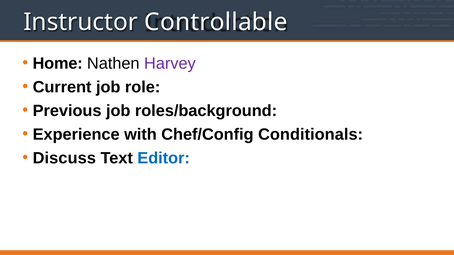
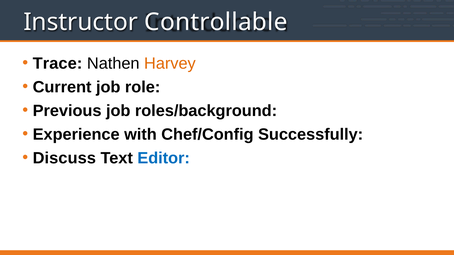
Home: Home -> Trace
Harvey colour: purple -> orange
Conditionals: Conditionals -> Successfully
